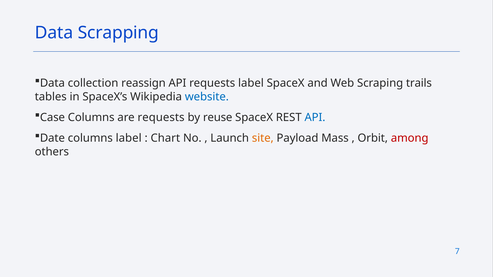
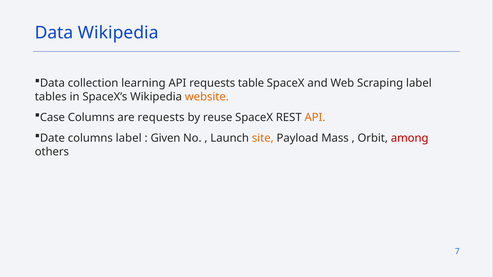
Data Scrapping: Scrapping -> Wikipedia
reassign: reassign -> learning
requests label: label -> table
Scraping trails: trails -> label
website colour: blue -> orange
API at (315, 118) colour: blue -> orange
Chart: Chart -> Given
